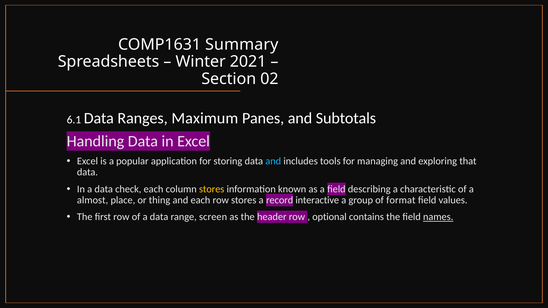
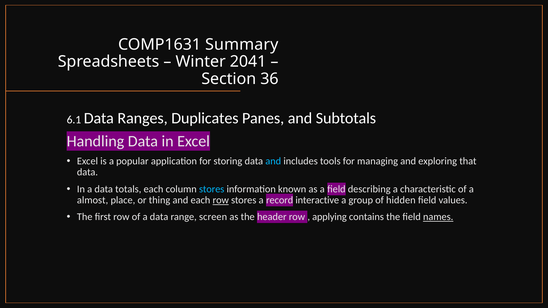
2021: 2021 -> 2041
02: 02 -> 36
Maximum: Maximum -> Duplicates
check: check -> totals
stores at (212, 189) colour: yellow -> light blue
row at (221, 200) underline: none -> present
format: format -> hidden
optional: optional -> applying
